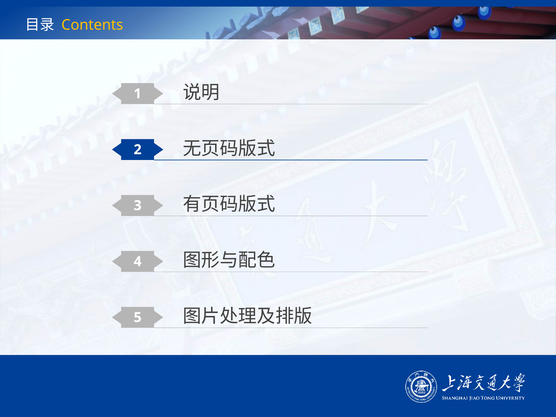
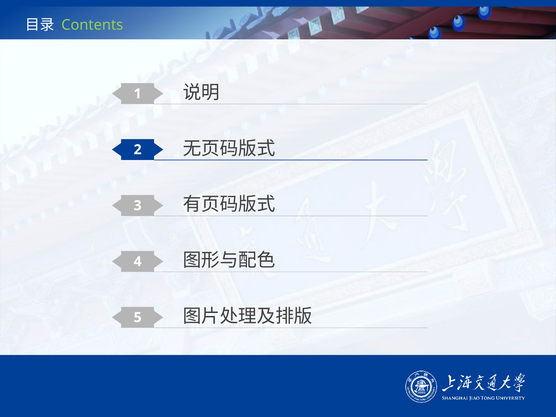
Contents colour: yellow -> light green
